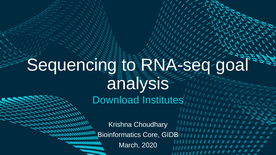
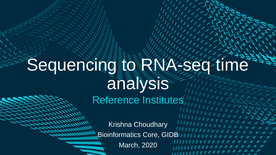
goal: goal -> time
Download: Download -> Reference
